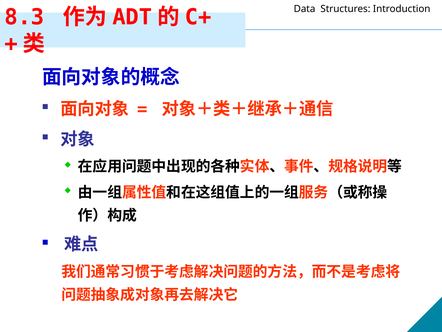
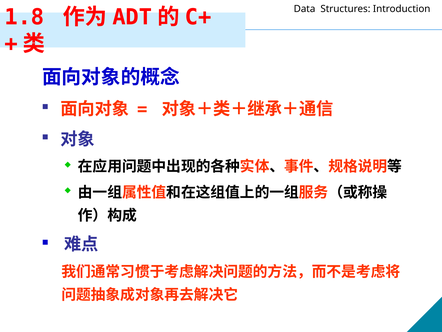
8.3: 8.3 -> 1.8
